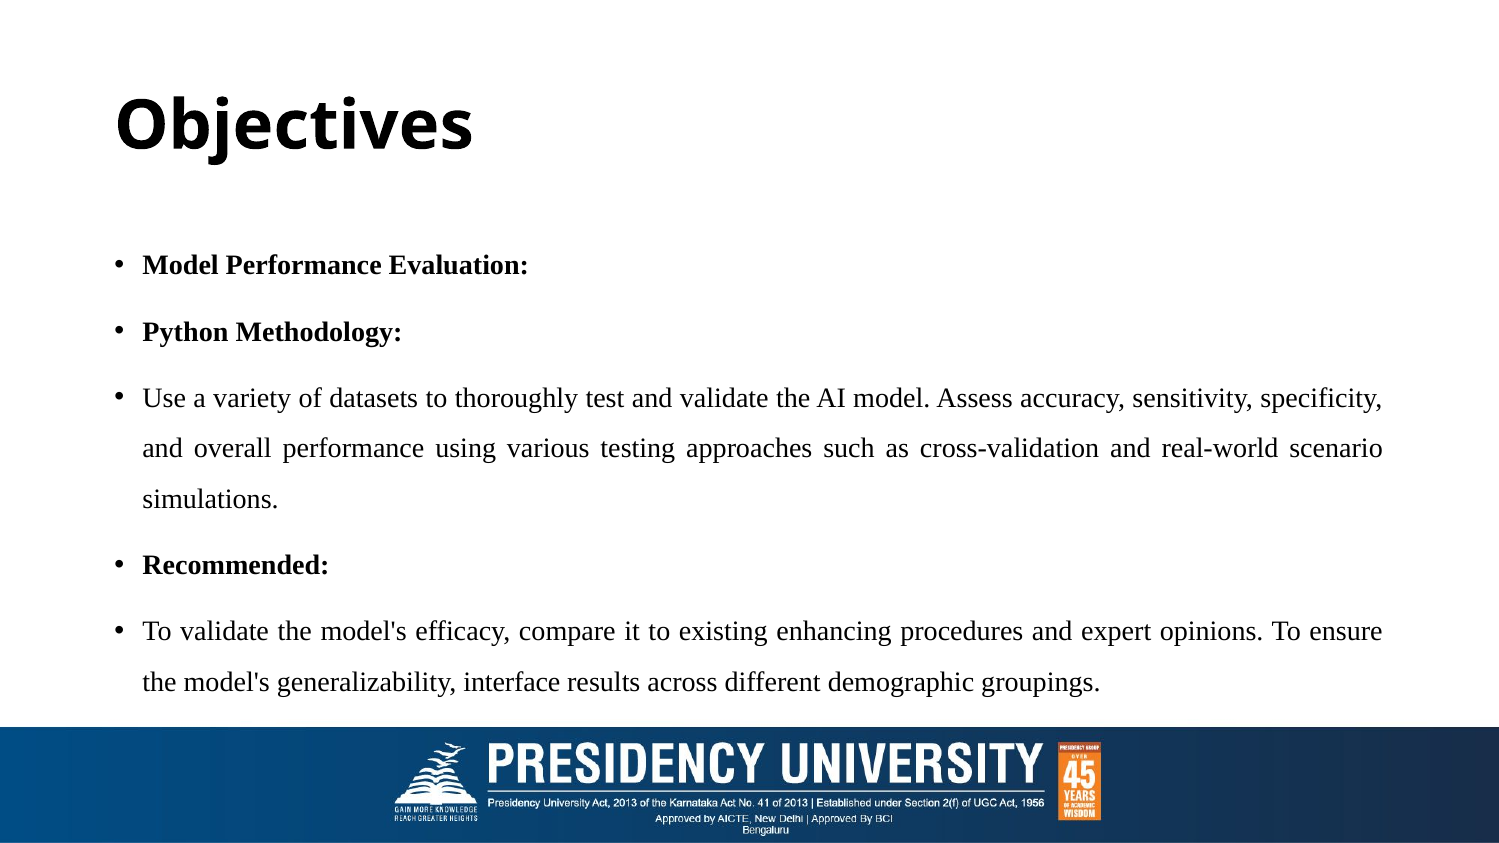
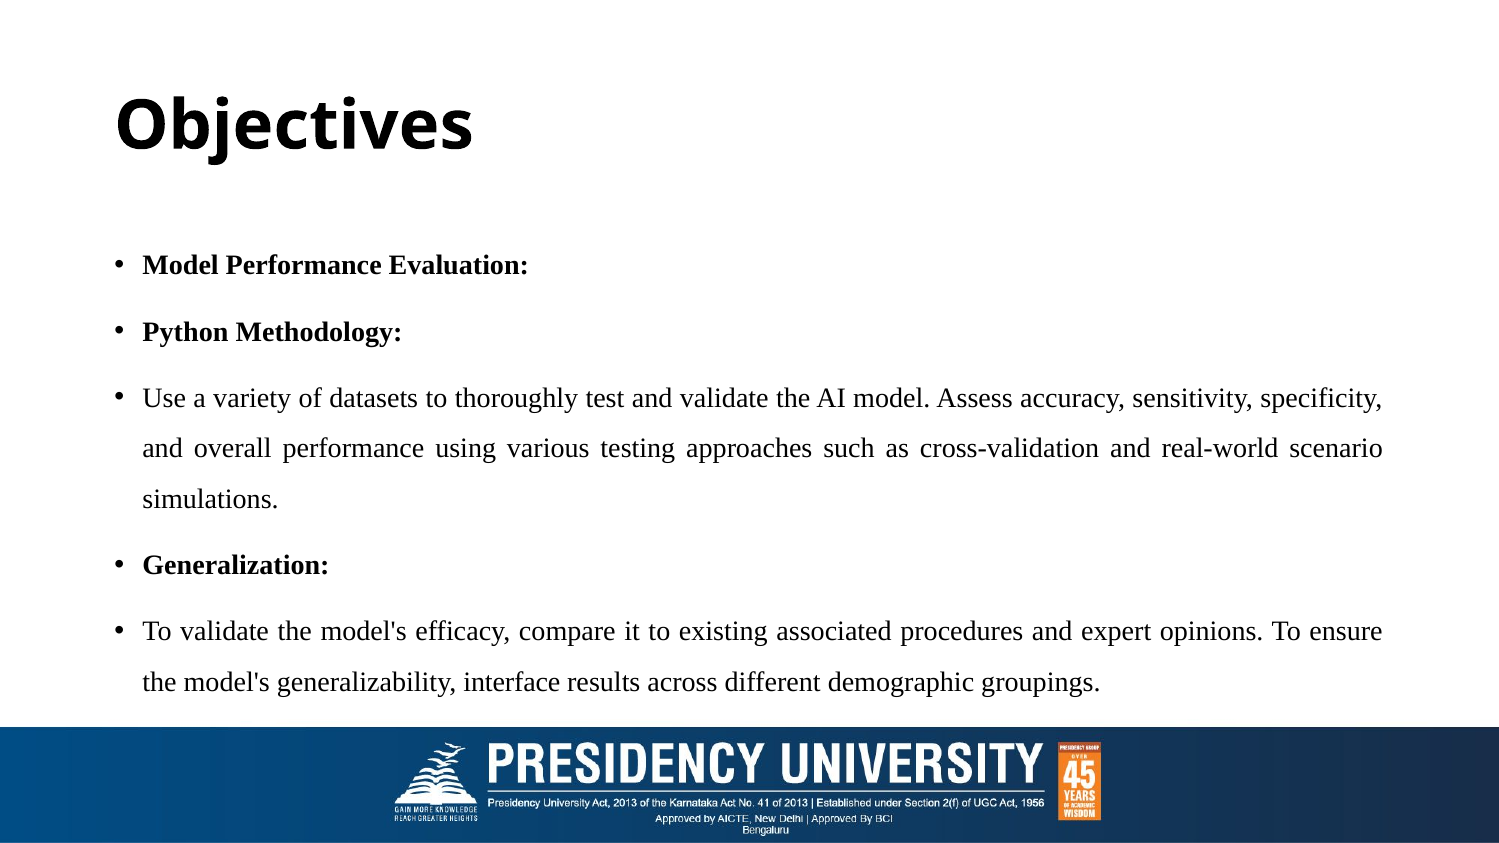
Recommended: Recommended -> Generalization
enhancing: enhancing -> associated
